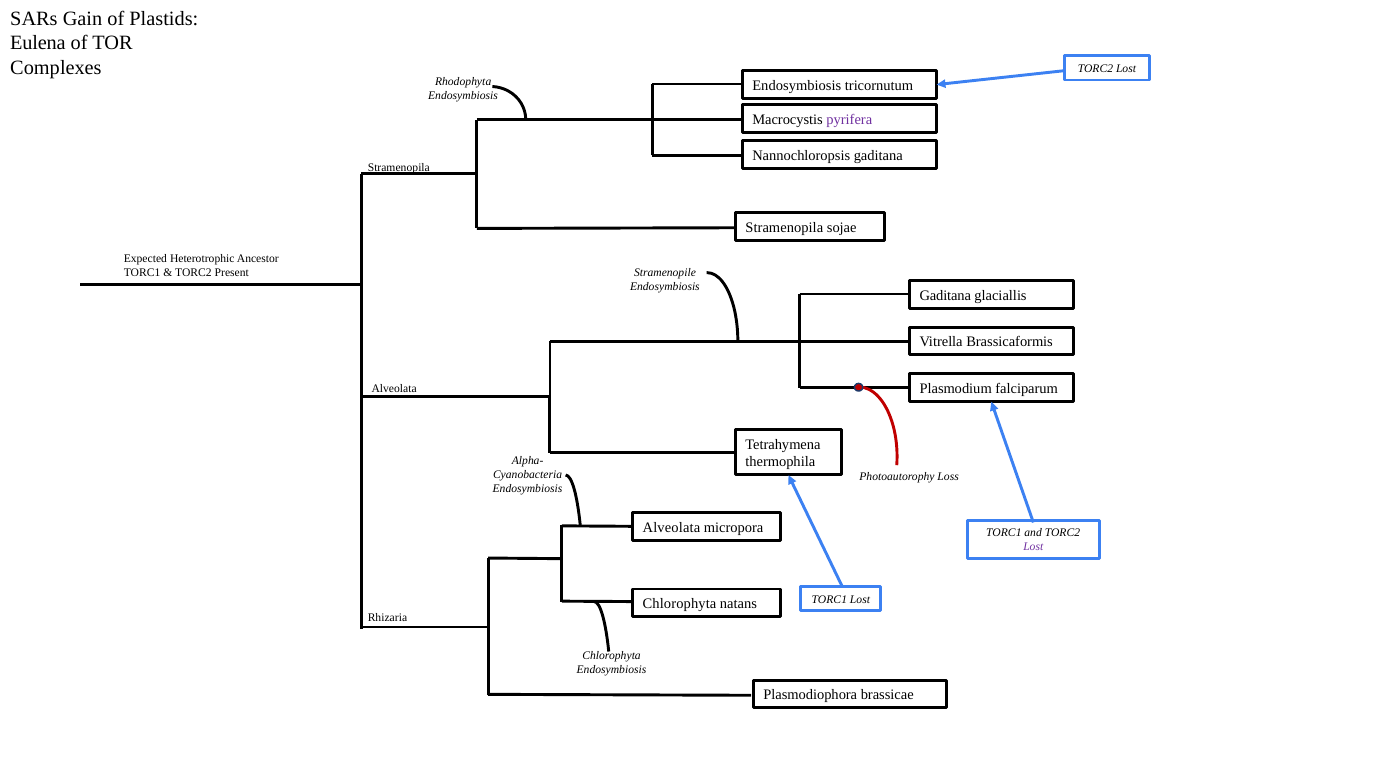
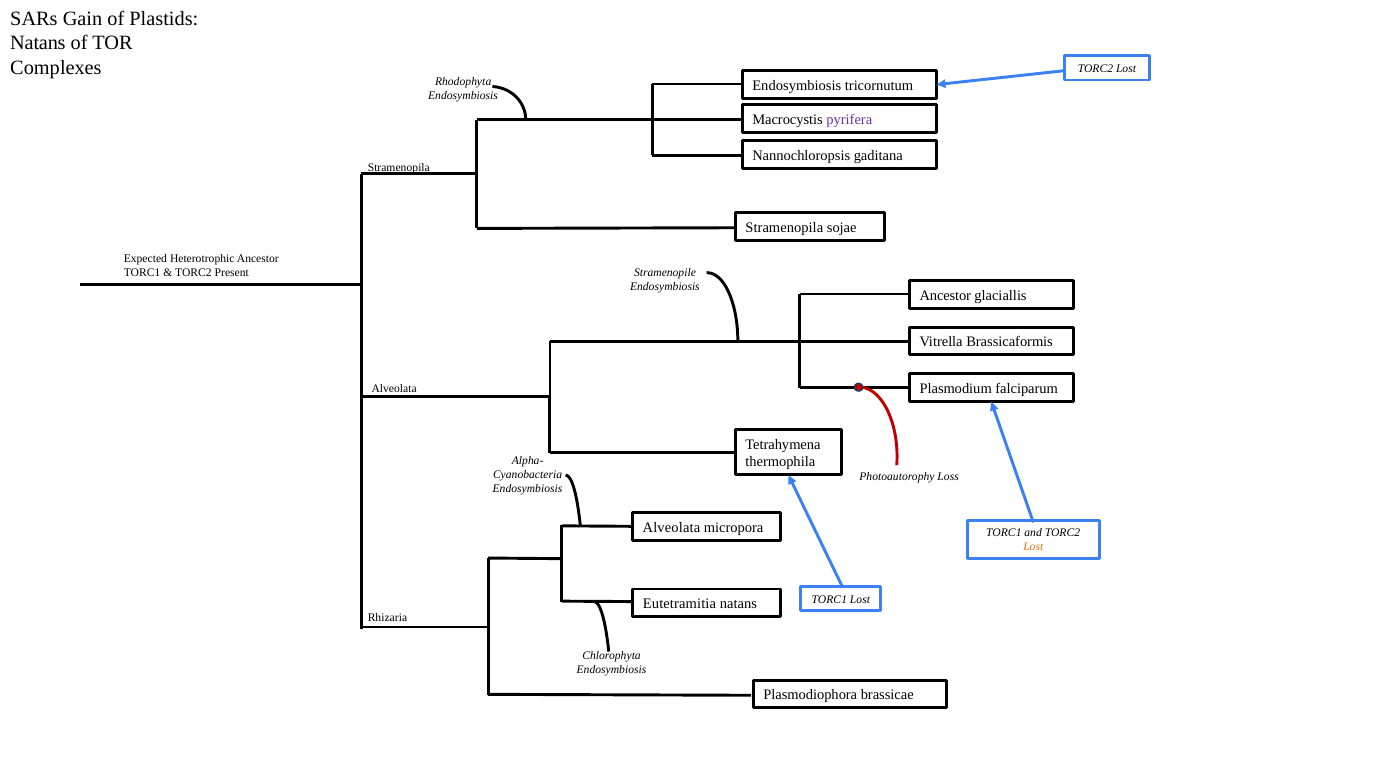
Eulena at (38, 43): Eulena -> Natans
Gaditana at (945, 296): Gaditana -> Ancestor
Lost at (1033, 547) colour: purple -> orange
Chlorophyta at (679, 604): Chlorophyta -> Eutetramitia
